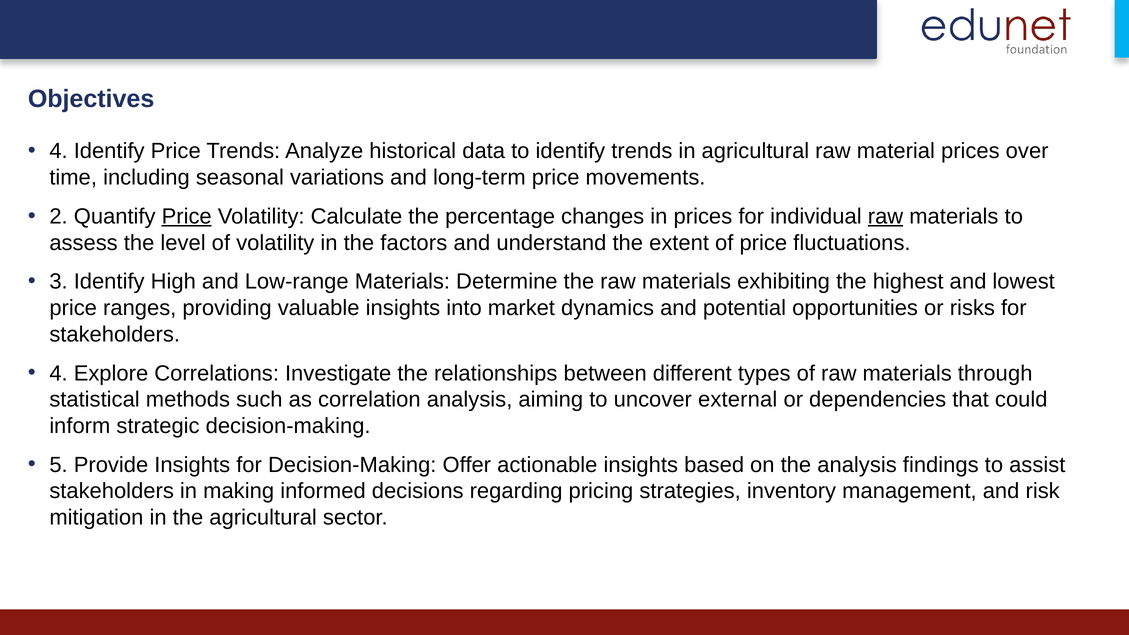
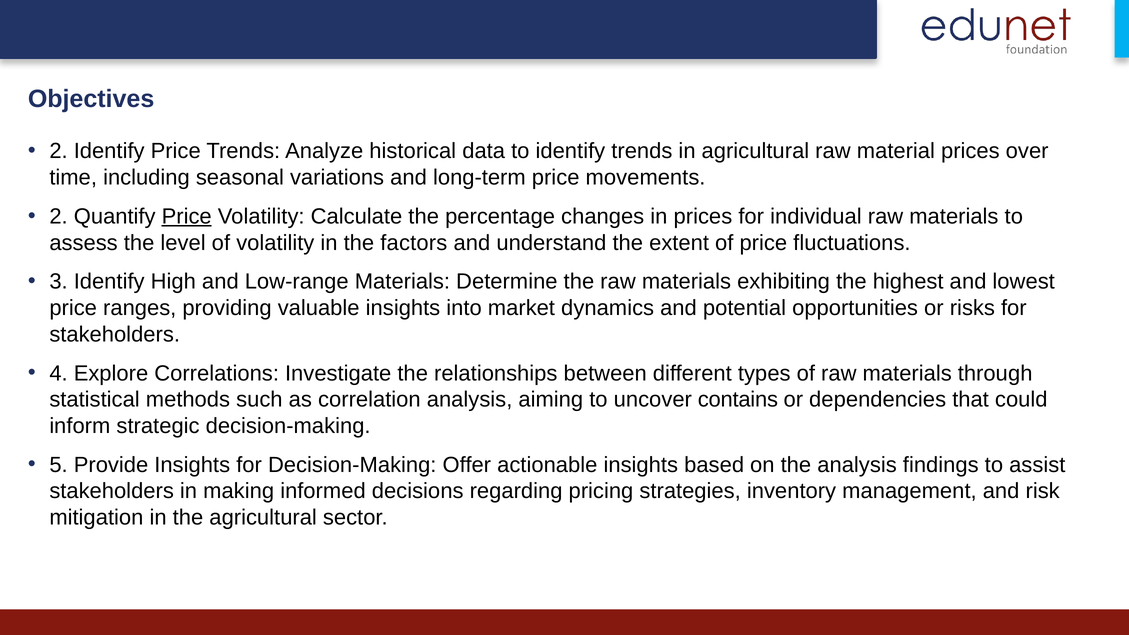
4 at (59, 151): 4 -> 2
raw at (886, 216) underline: present -> none
external: external -> contains
